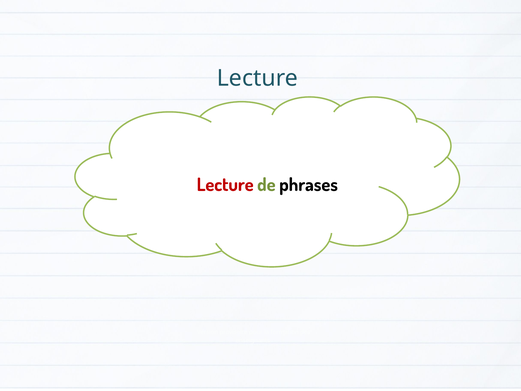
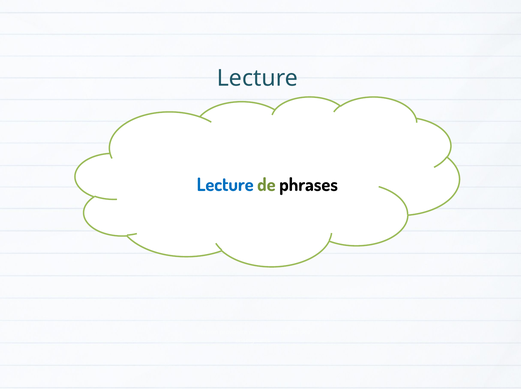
Lecture at (225, 185) colour: red -> blue
